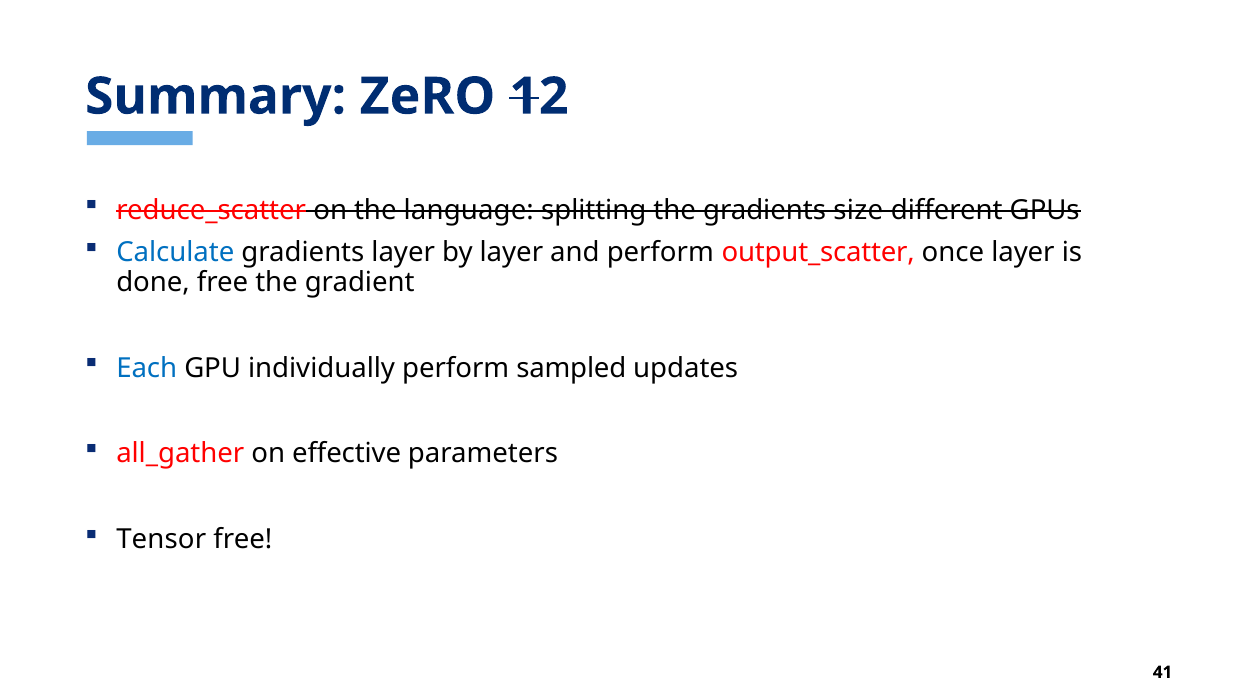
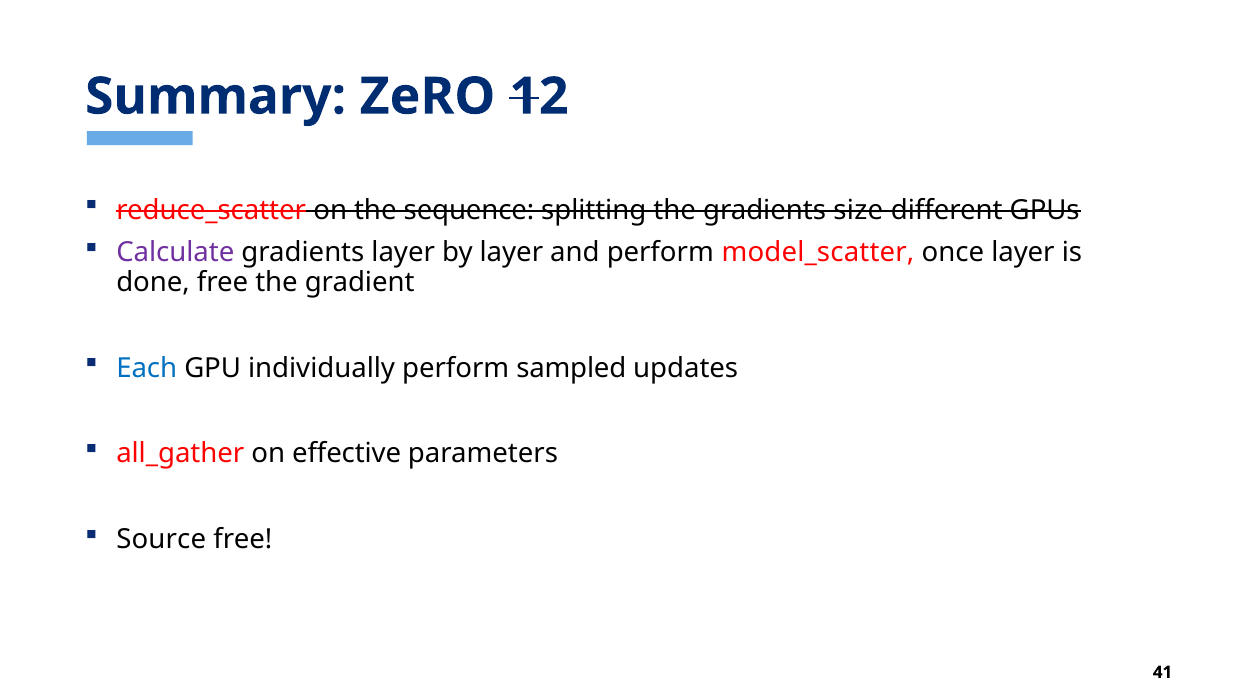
language: language -> sequence
Calculate colour: blue -> purple
output_scatter: output_scatter -> model_scatter
Tensor: Tensor -> Source
